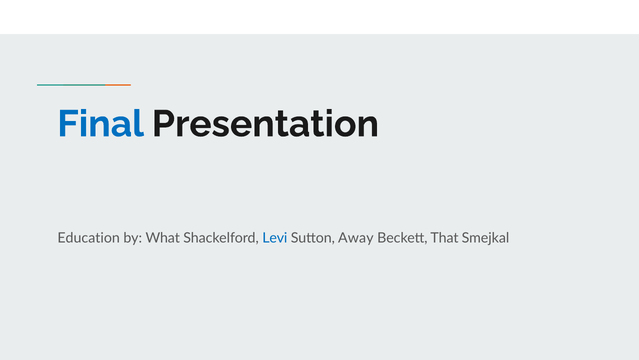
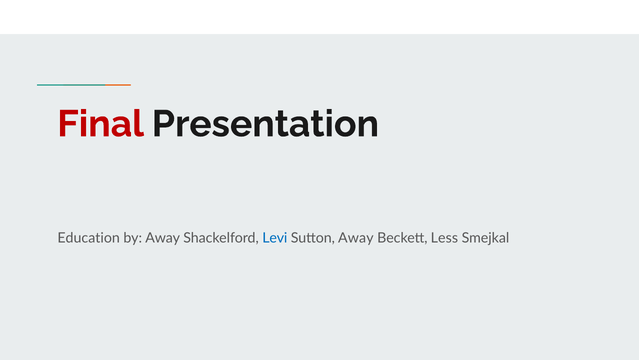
Final colour: blue -> red
by What: What -> Away
That: That -> Less
